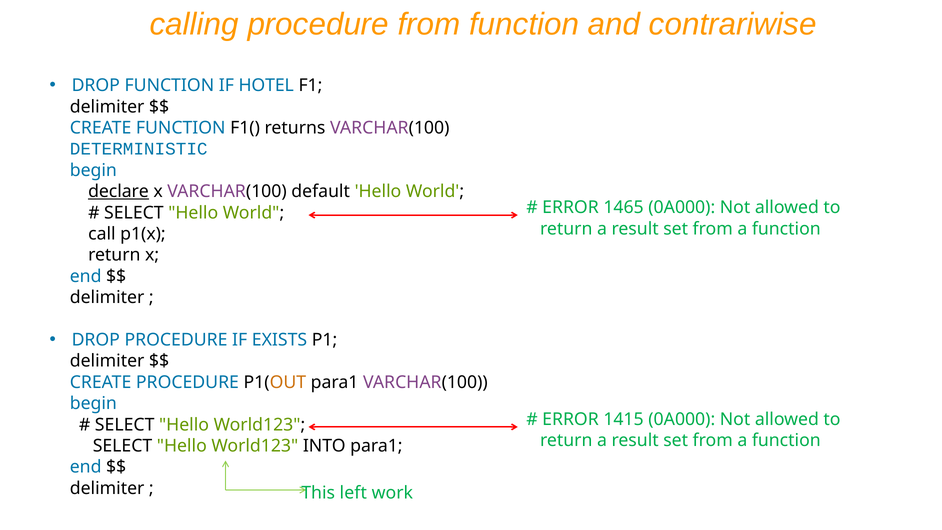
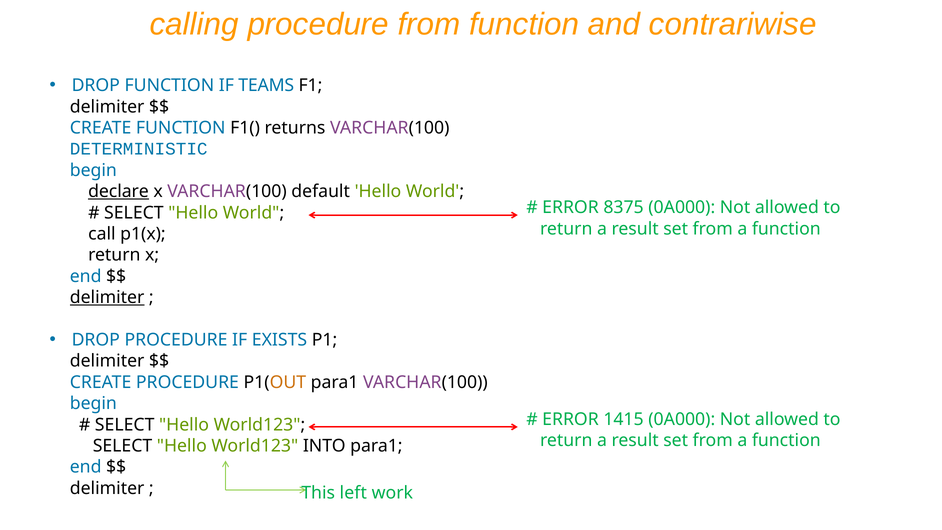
HOTEL: HOTEL -> TEAMS
1465: 1465 -> 8375
delimiter at (107, 297) underline: none -> present
